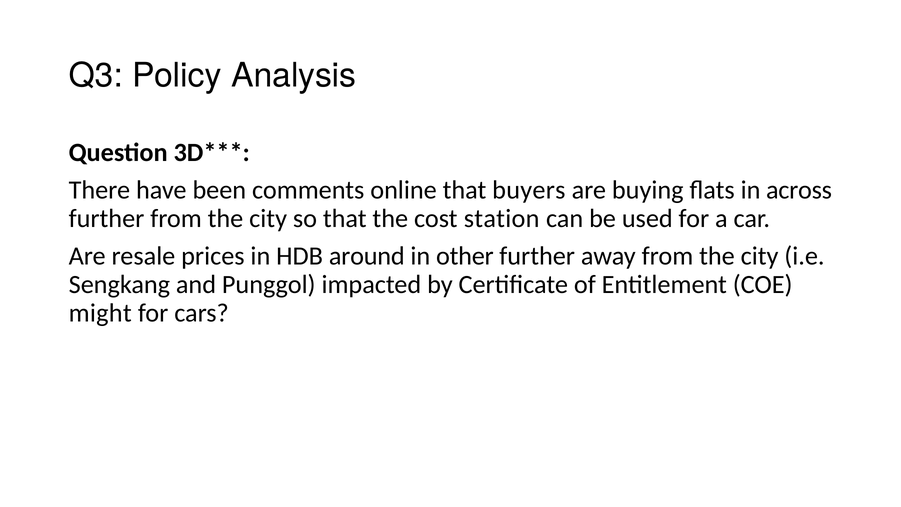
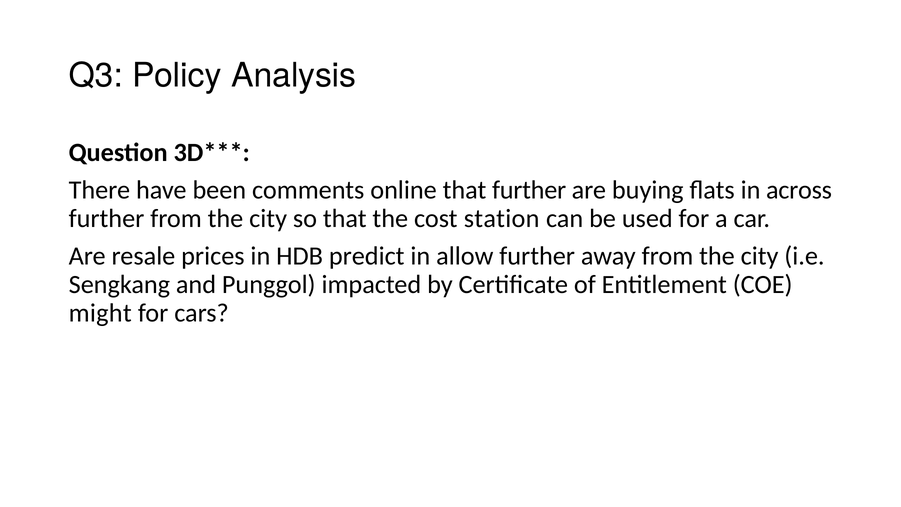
that buyers: buyers -> further
around: around -> predict
other: other -> allow
